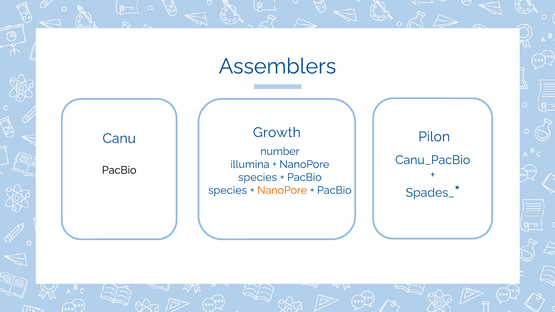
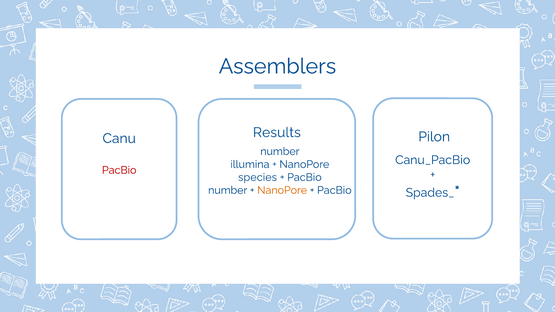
Growth: Growth -> Results
PacBio at (119, 170) colour: black -> red
species at (228, 190): species -> number
